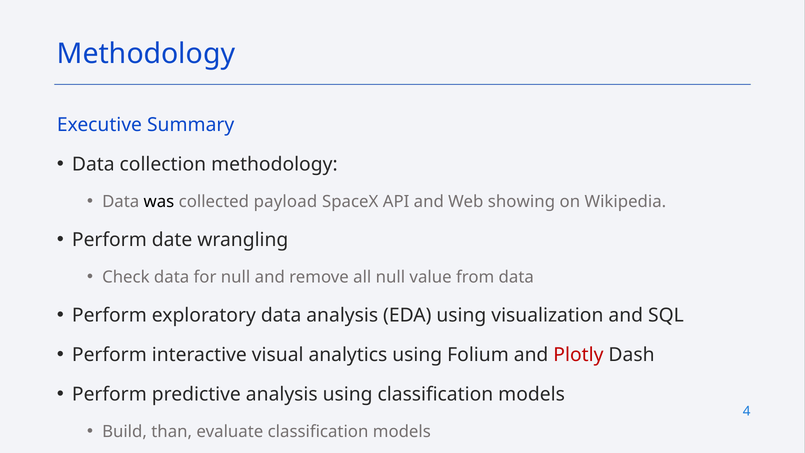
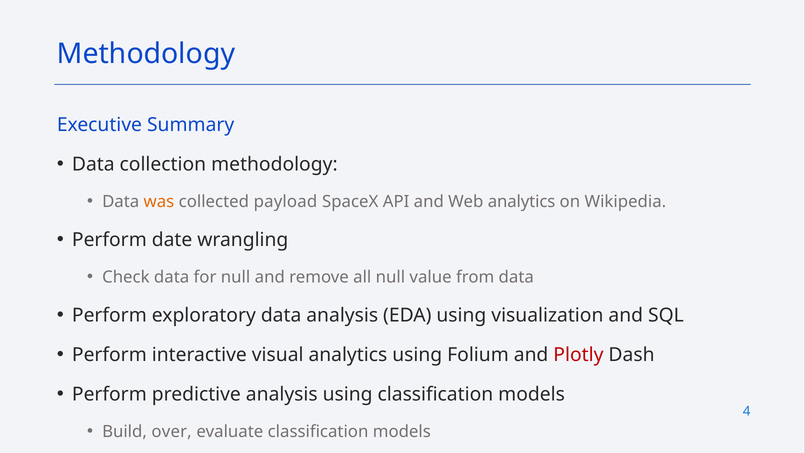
was colour: black -> orange
Web showing: showing -> analytics
than: than -> over
